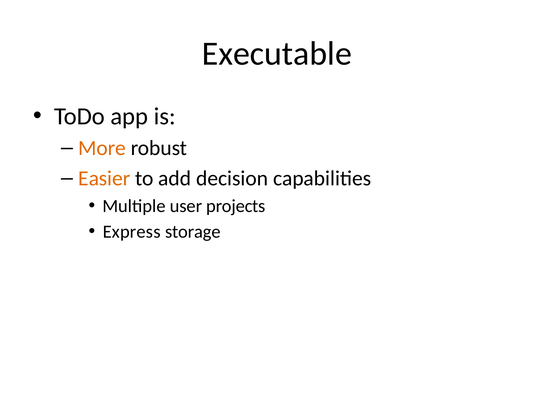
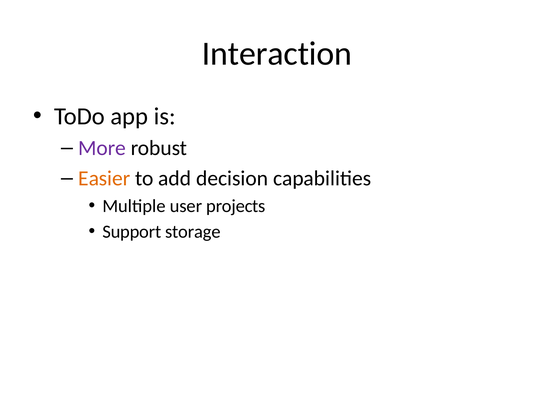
Executable: Executable -> Interaction
More colour: orange -> purple
Express: Express -> Support
